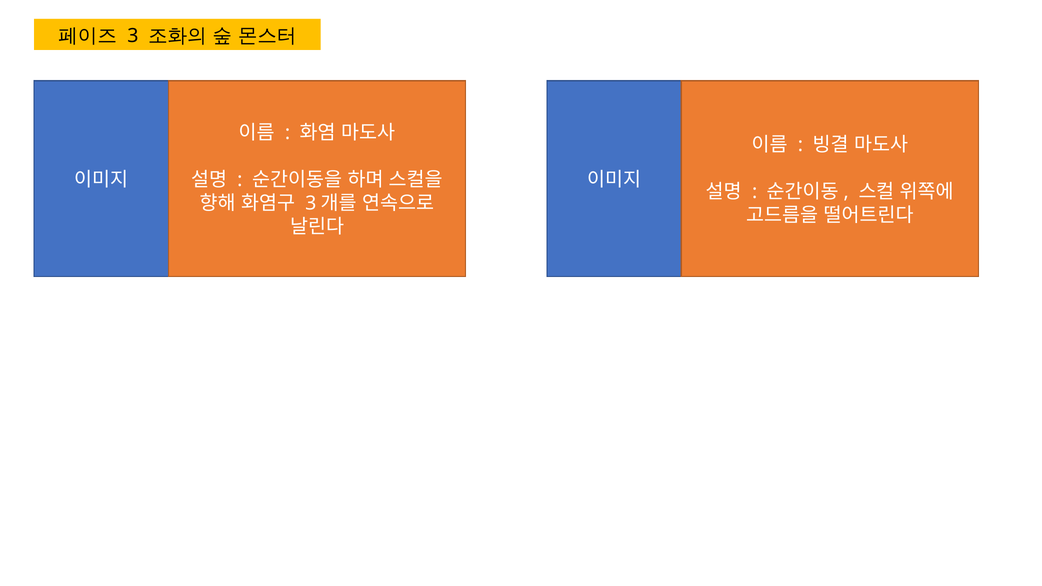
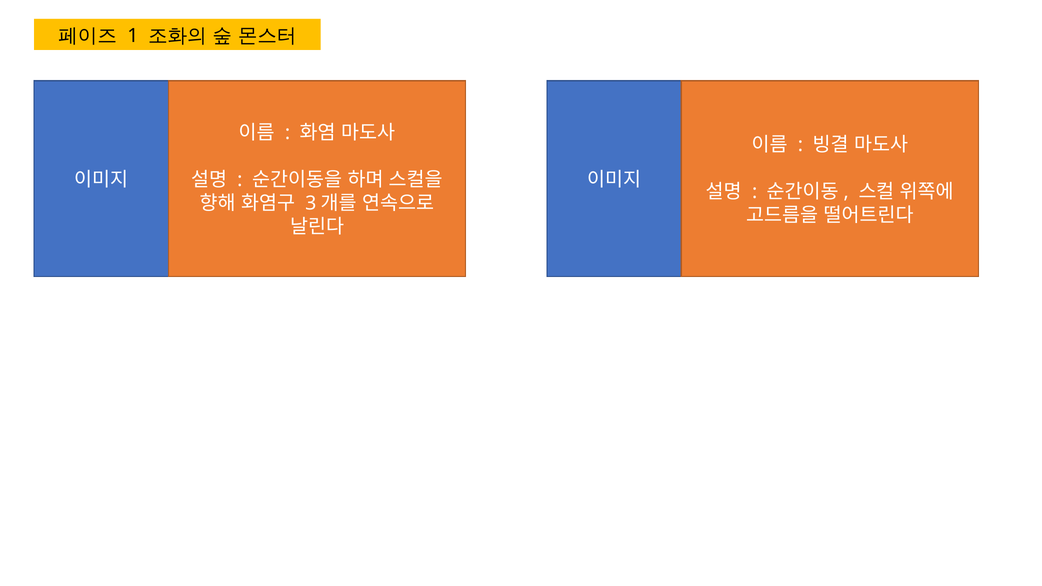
3: 3 -> 1
